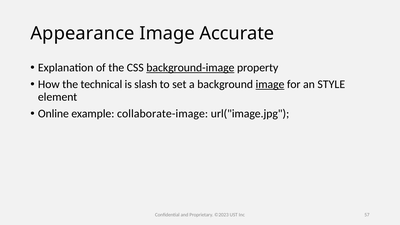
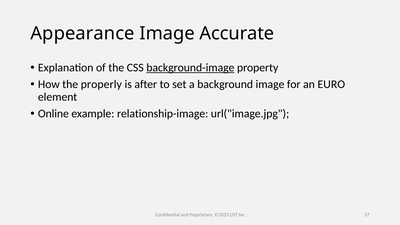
technical: technical -> properly
slash: slash -> after
image at (270, 84) underline: present -> none
STYLE: STYLE -> EURO
collaborate-image: collaborate-image -> relationship-image
